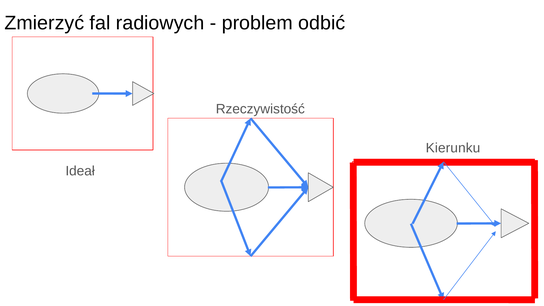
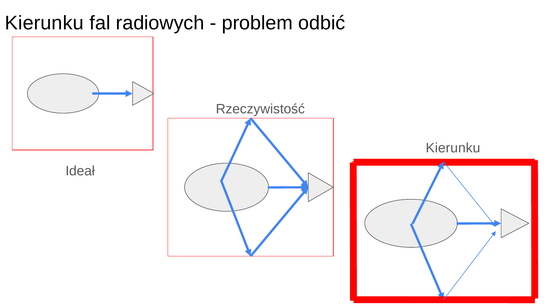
Zmierzyć at (44, 23): Zmierzyć -> Kierunku
